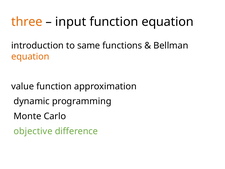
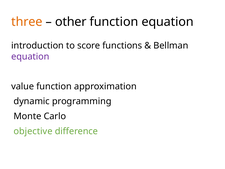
input: input -> other
same: same -> score
equation at (30, 56) colour: orange -> purple
